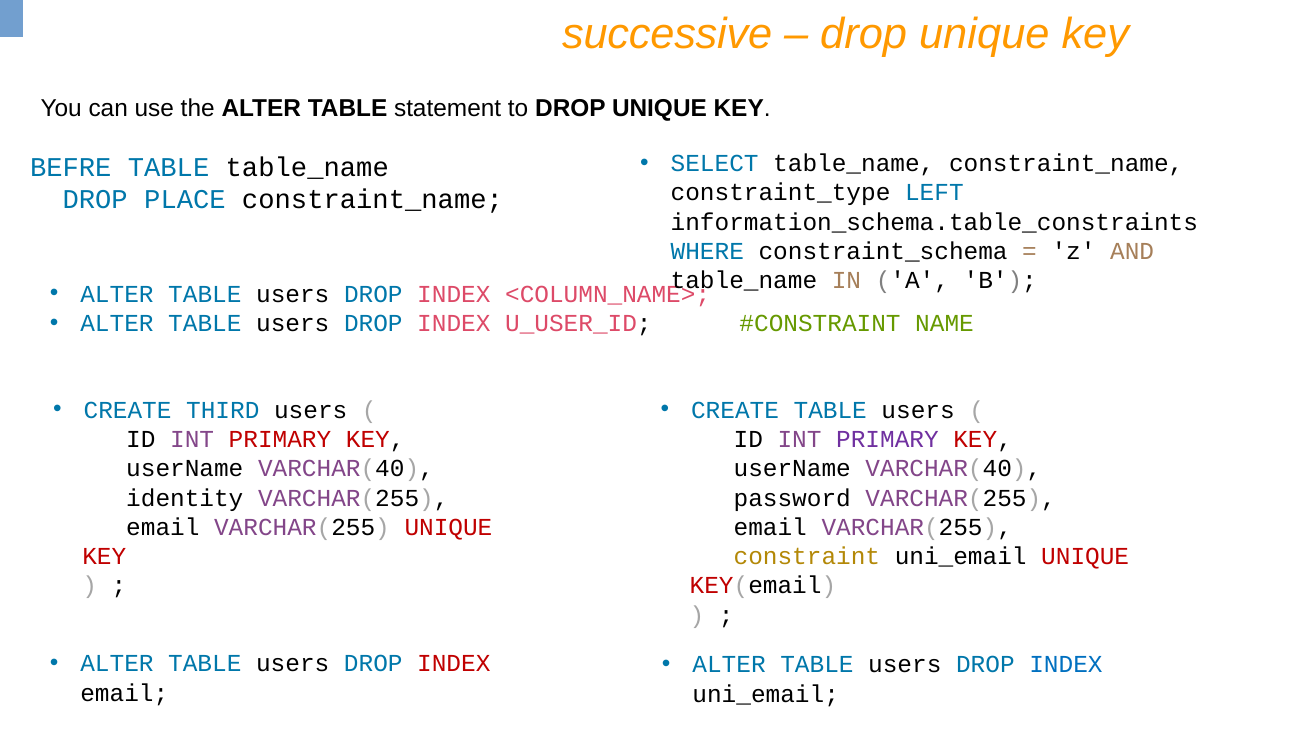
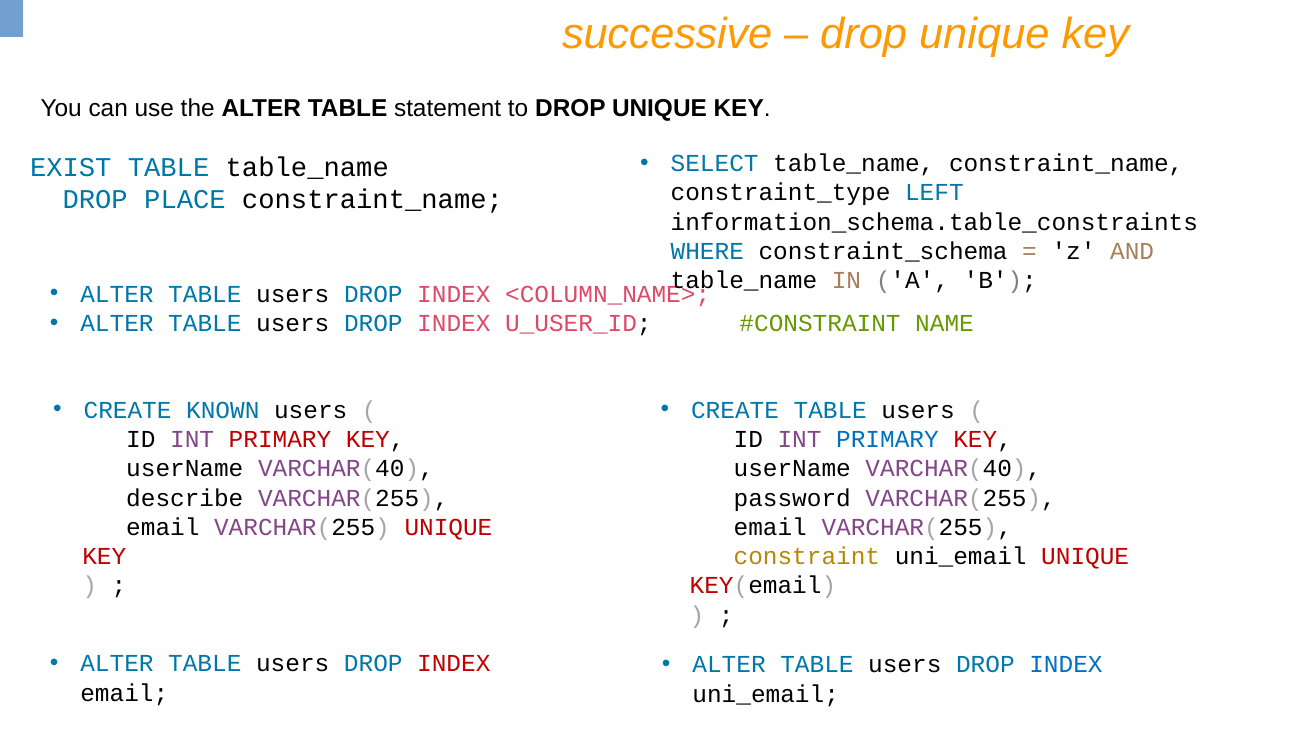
BEFRE: BEFRE -> EXIST
THIRD: THIRD -> KNOWN
PRIMARY at (887, 440) colour: purple -> blue
identity: identity -> describe
